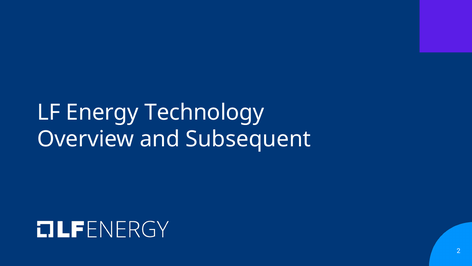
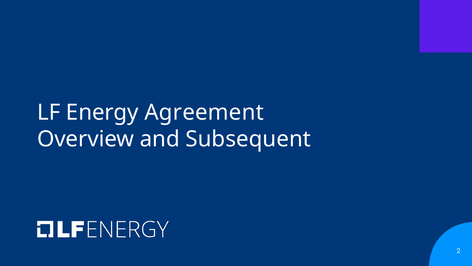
Technology: Technology -> Agreement
